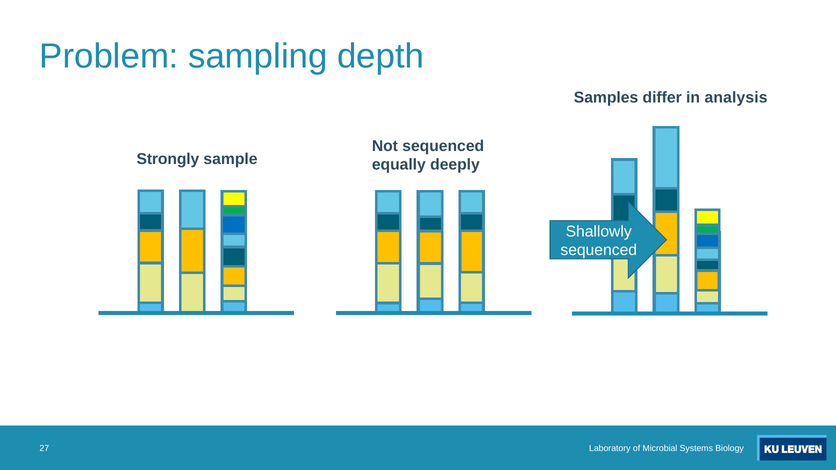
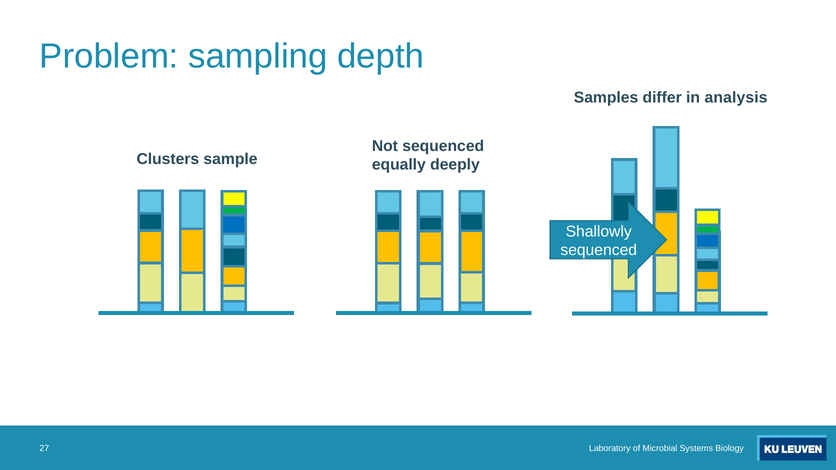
Strongly: Strongly -> Clusters
